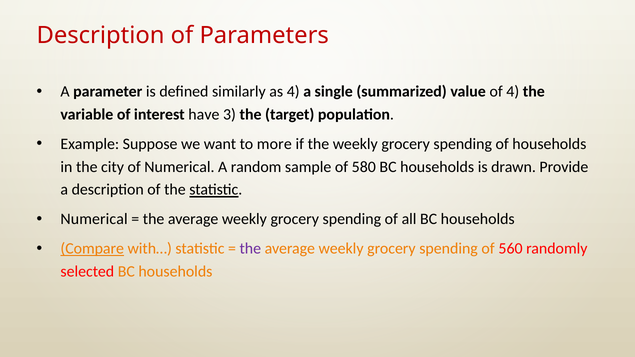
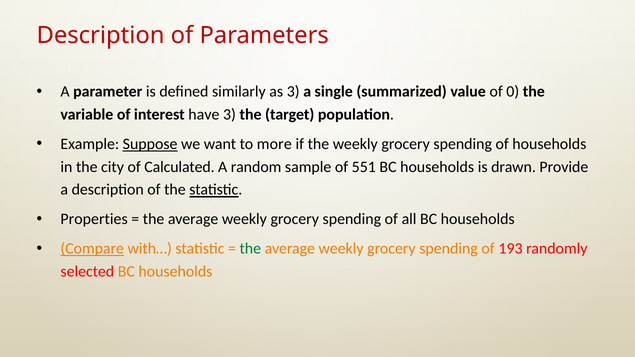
as 4: 4 -> 3
of 4: 4 -> 0
Suppose underline: none -> present
of Numerical: Numerical -> Calculated
580: 580 -> 551
Numerical at (94, 219): Numerical -> Properties
the at (250, 249) colour: purple -> green
560: 560 -> 193
